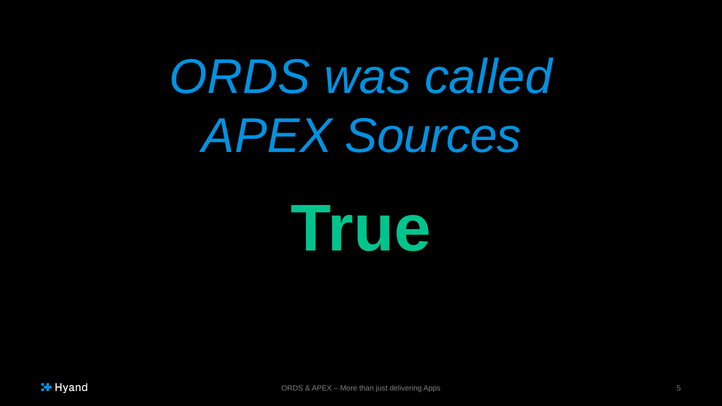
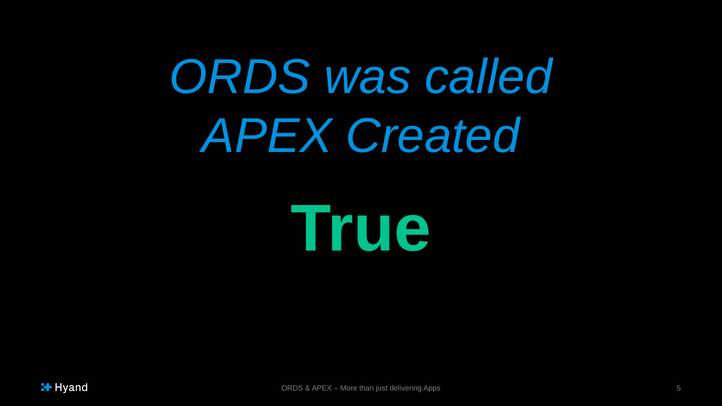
Sources: Sources -> Created
